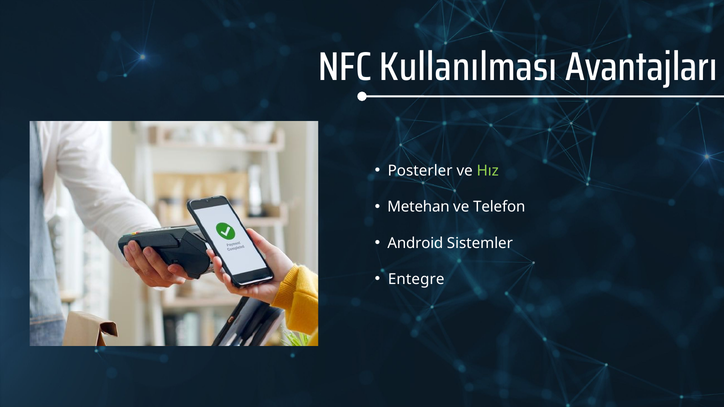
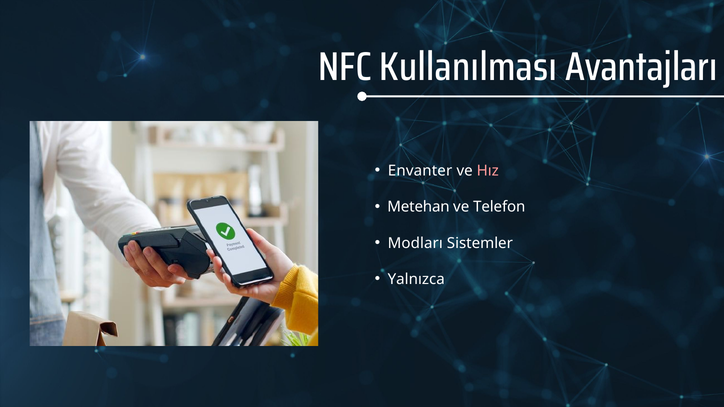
Posterler: Posterler -> Envanter
Hız colour: light green -> pink
Android: Android -> Modları
Entegre: Entegre -> Yalnızca
